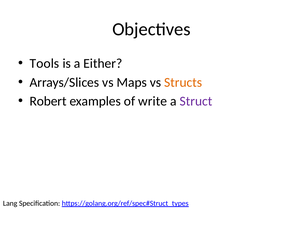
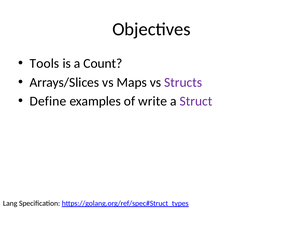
Either: Either -> Count
Structs colour: orange -> purple
Robert: Robert -> Define
